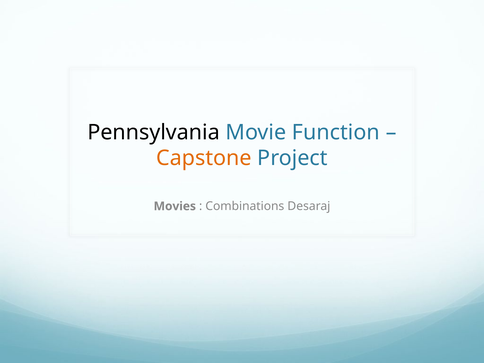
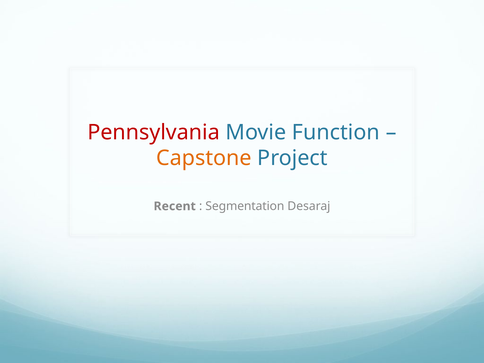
Pennsylvania colour: black -> red
Movies: Movies -> Recent
Combinations: Combinations -> Segmentation
